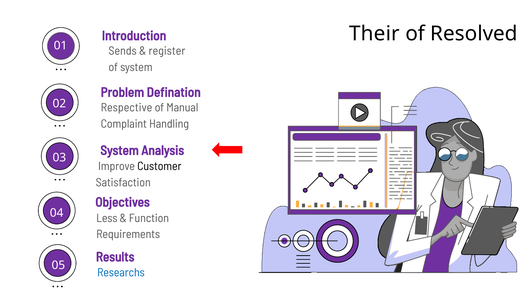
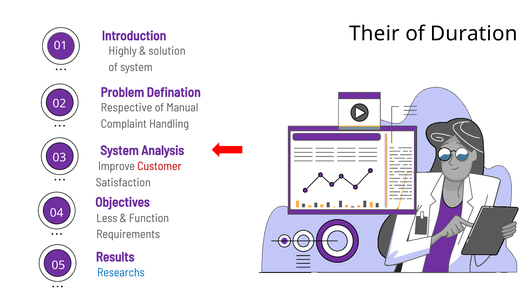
Resolved: Resolved -> Duration
Sends: Sends -> Highly
register: register -> solution
Customer colour: black -> red
